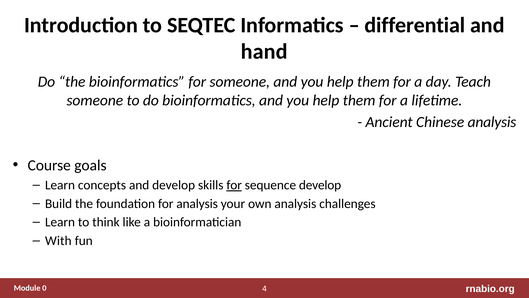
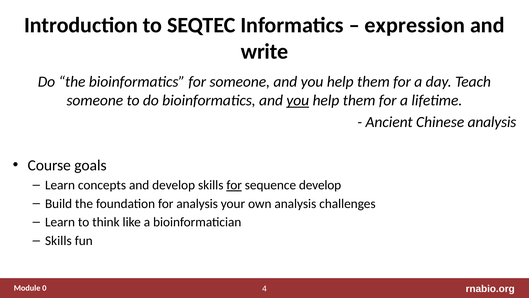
differential: differential -> expression
hand: hand -> write
you at (298, 100) underline: none -> present
With at (58, 240): With -> Skills
